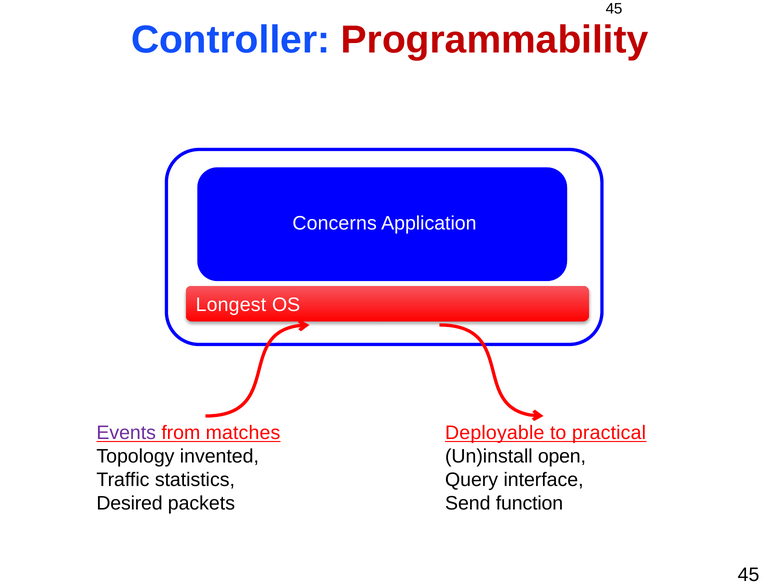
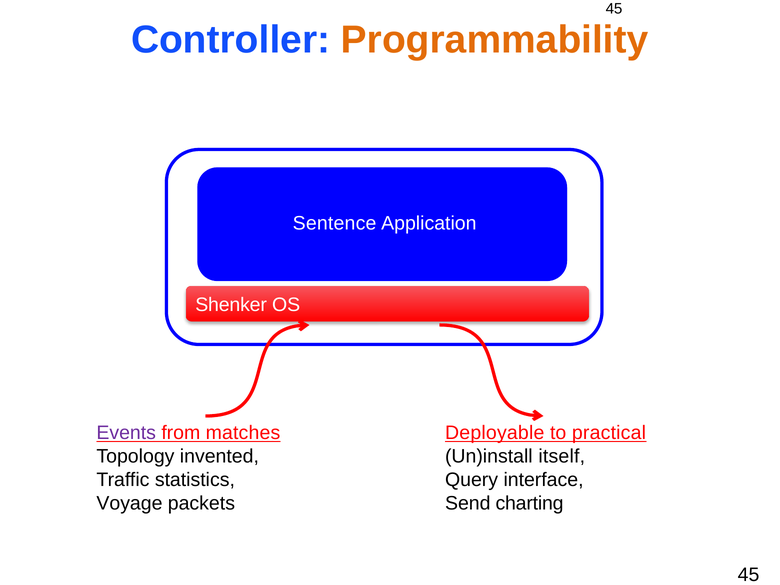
Programmability colour: red -> orange
Concerns: Concerns -> Sentence
Longest: Longest -> Shenker
open: open -> itself
Desired: Desired -> Voyage
function: function -> charting
